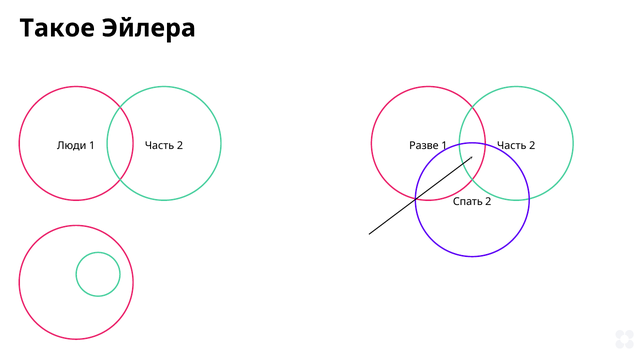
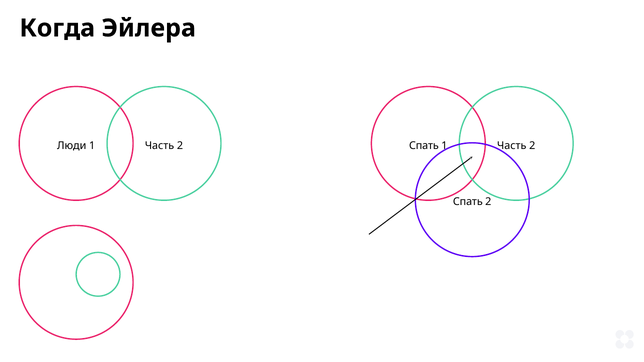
Такое: Такое -> Когда
Разве at (424, 146): Разве -> Спать
